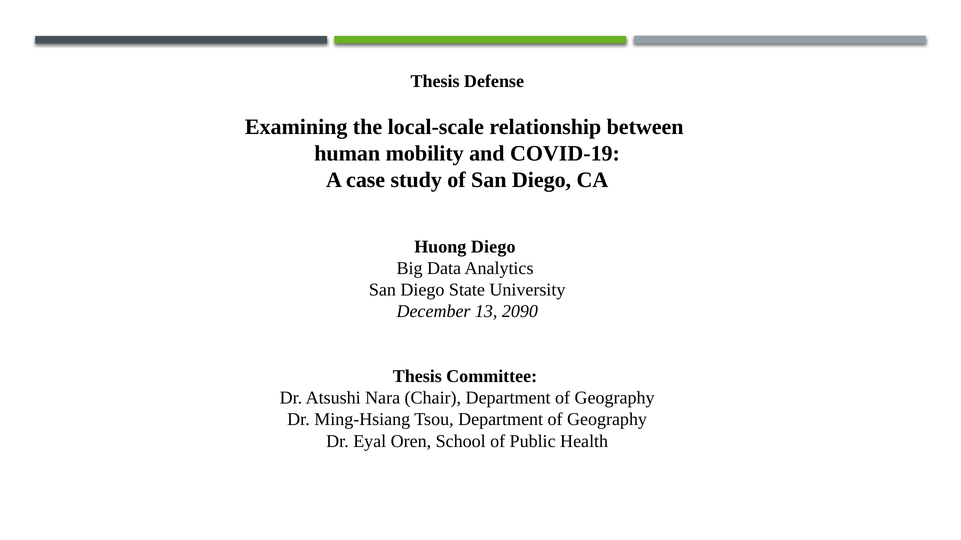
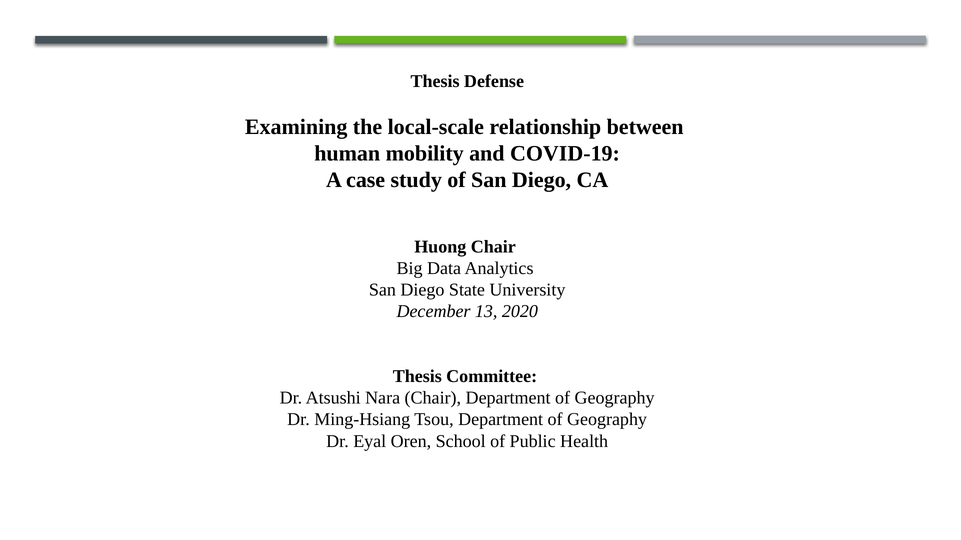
Huong Diego: Diego -> Chair
2090: 2090 -> 2020
